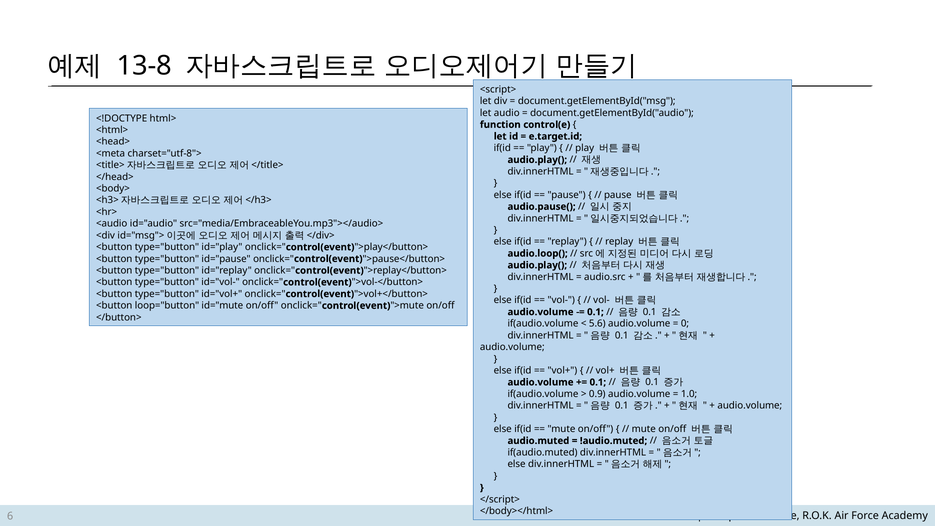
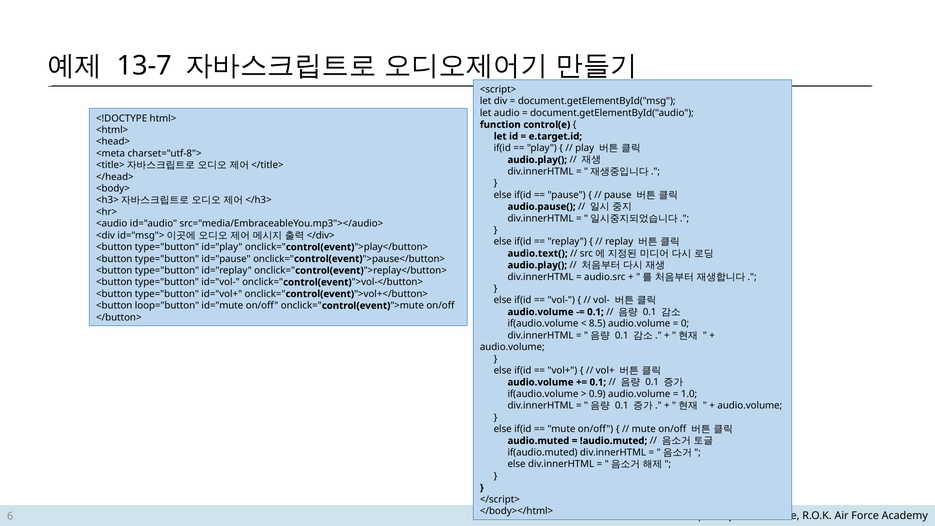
13-8: 13-8 -> 13-7
audio.loop(: audio.loop( -> audio.text(
5.6: 5.6 -> 8.5
